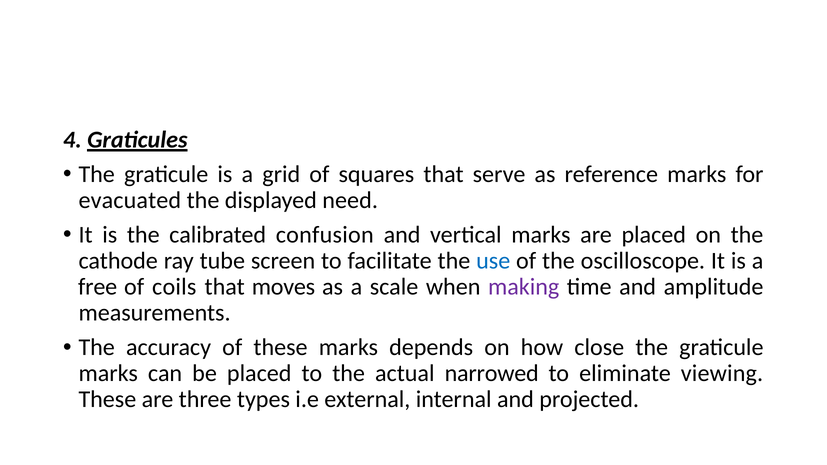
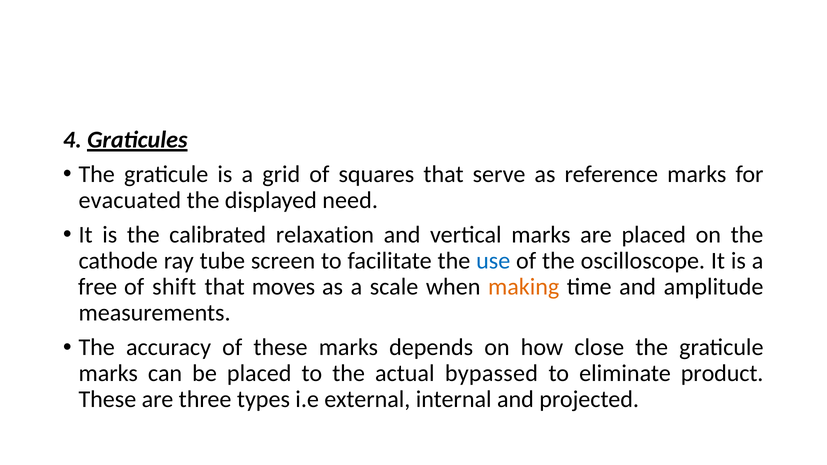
confusion: confusion -> relaxation
coils: coils -> shift
making colour: purple -> orange
narrowed: narrowed -> bypassed
viewing: viewing -> product
